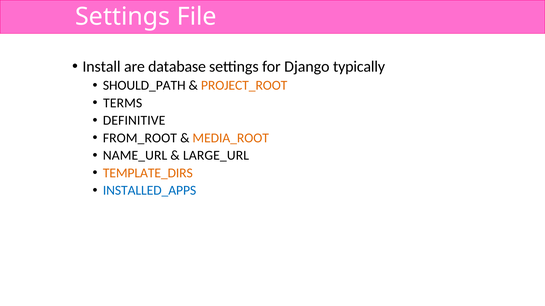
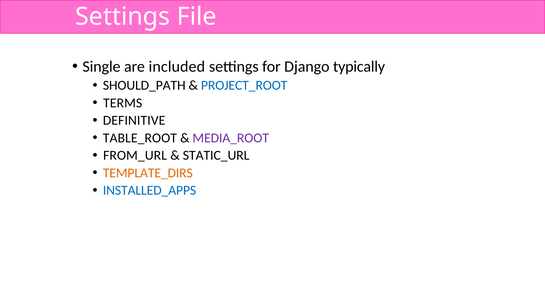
Install: Install -> Single
database: database -> included
PROJECT_ROOT colour: orange -> blue
FROM_ROOT: FROM_ROOT -> TABLE_ROOT
MEDIA_ROOT colour: orange -> purple
NAME_URL: NAME_URL -> FROM_URL
LARGE_URL: LARGE_URL -> STATIC_URL
